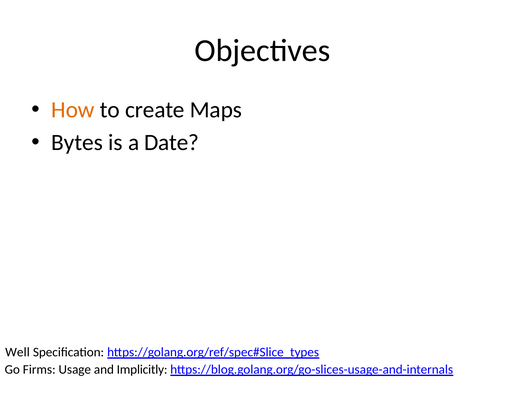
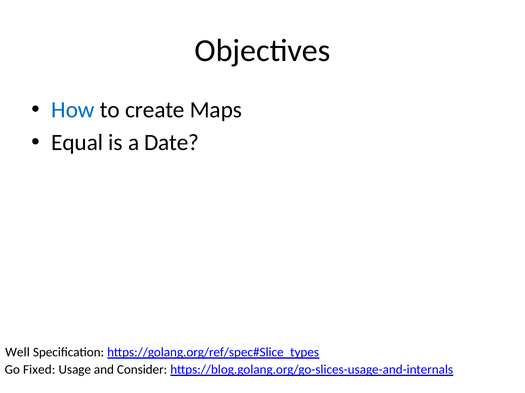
How colour: orange -> blue
Bytes: Bytes -> Equal
Firms: Firms -> Fixed
Implicitly: Implicitly -> Consider
